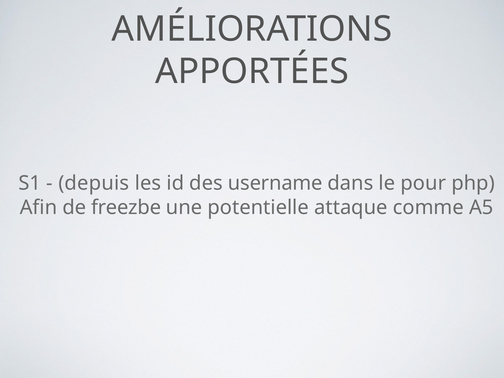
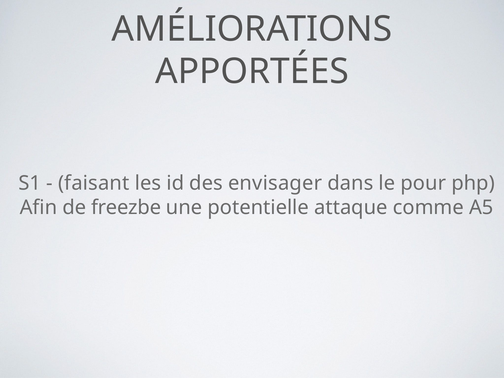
depuis: depuis -> faisant
username: username -> envisager
